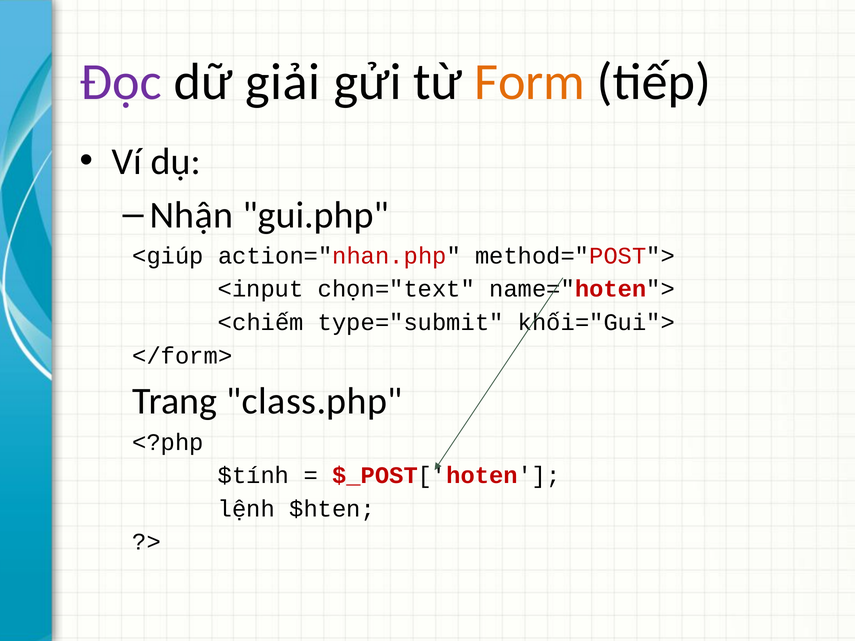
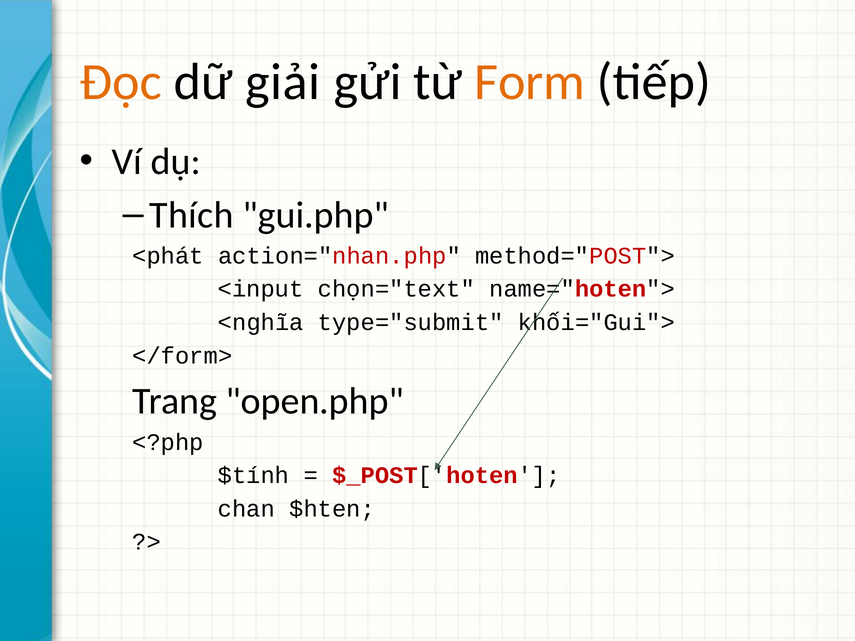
Đọc colour: purple -> orange
Nhận: Nhận -> Thích
<giúp: <giúp -> <phát
<chiếm: <chiếm -> <nghĩa
class.php: class.php -> open.php
lệnh: lệnh -> chan
